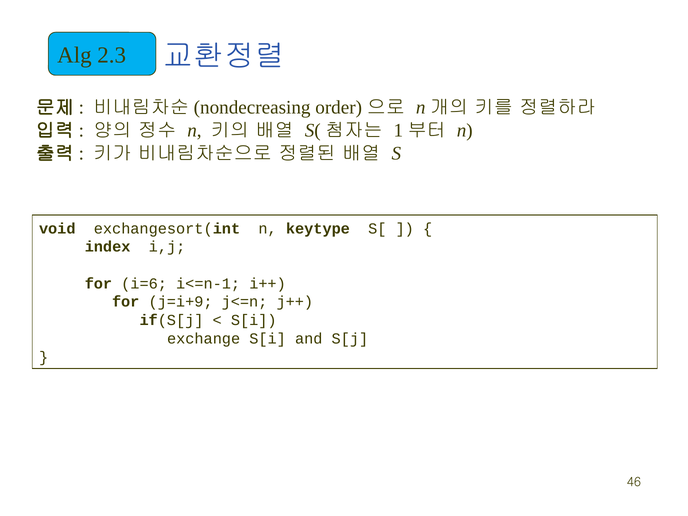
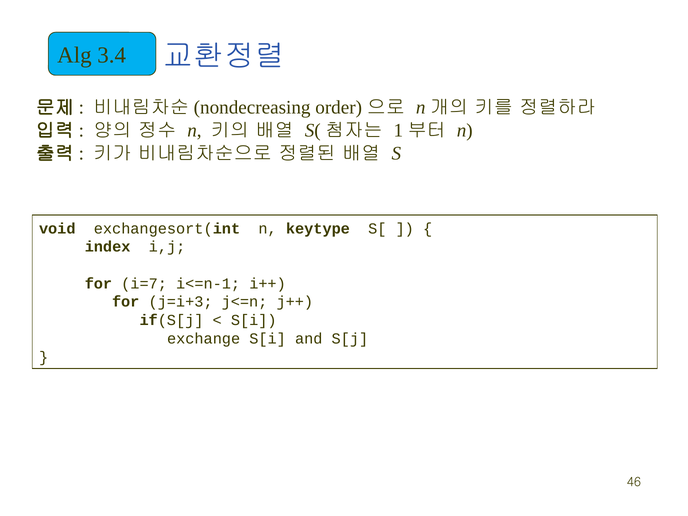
2.3: 2.3 -> 3.4
i=6: i=6 -> i=7
j=i+9: j=i+9 -> j=i+3
